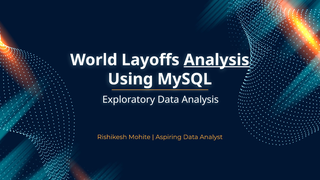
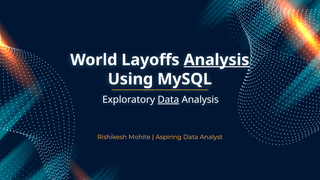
Data at (168, 100) underline: none -> present
